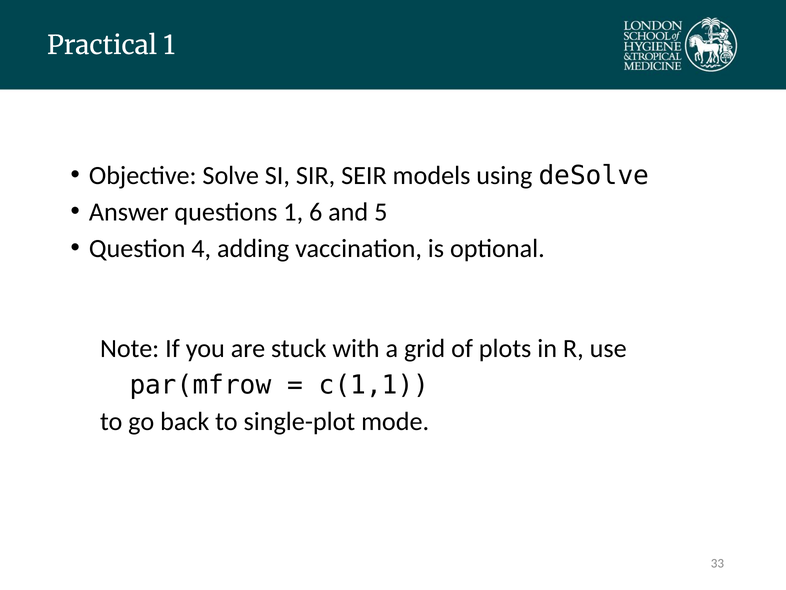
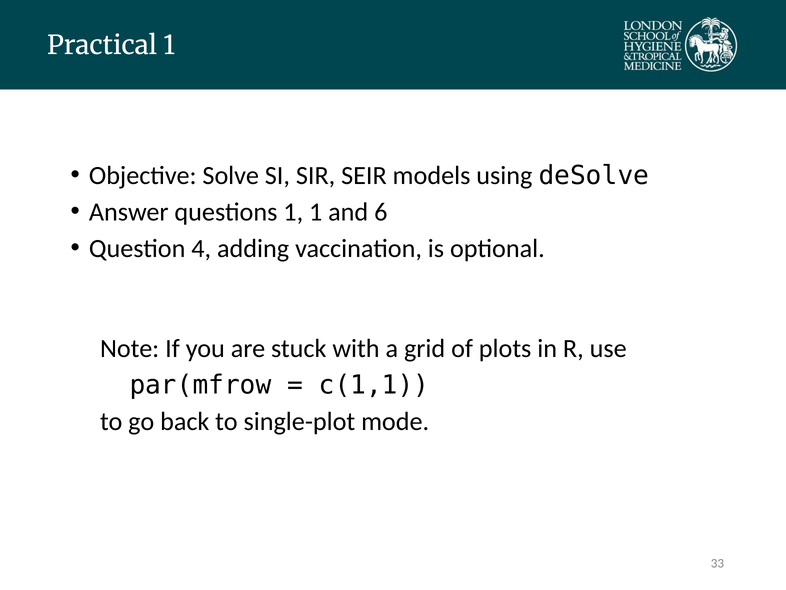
1 6: 6 -> 1
5: 5 -> 6
